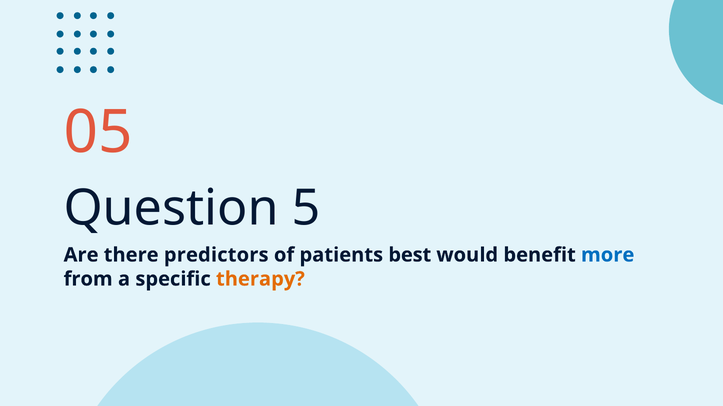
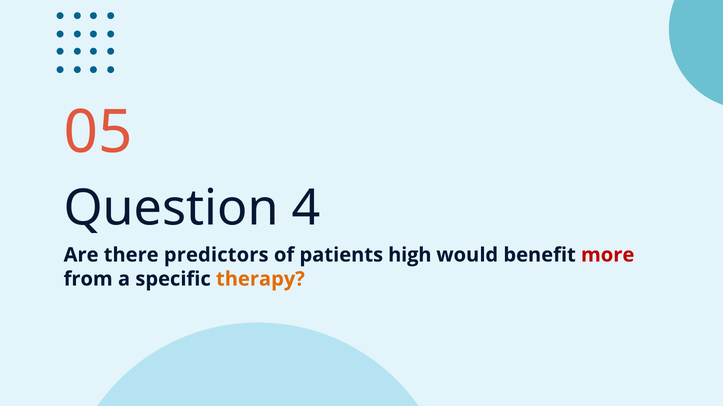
5: 5 -> 4
best: best -> high
more colour: blue -> red
